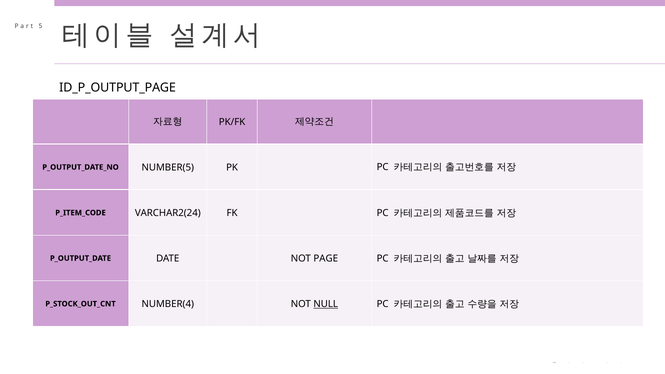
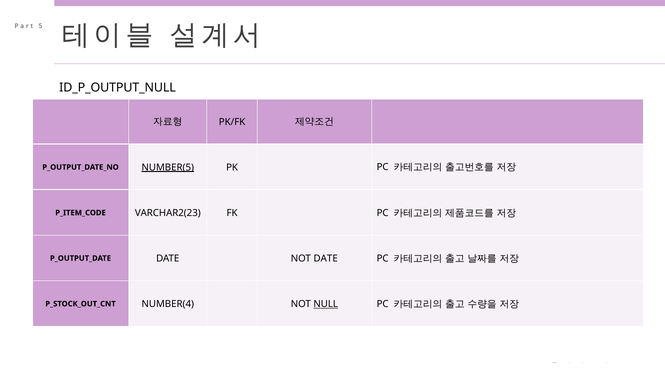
ID_P_OUTPUT_PAGE: ID_P_OUTPUT_PAGE -> ID_P_OUTPUT_NULL
NUMBER(5 underline: none -> present
VARCHAR2(24: VARCHAR2(24 -> VARCHAR2(23
NOT PAGE: PAGE -> DATE
